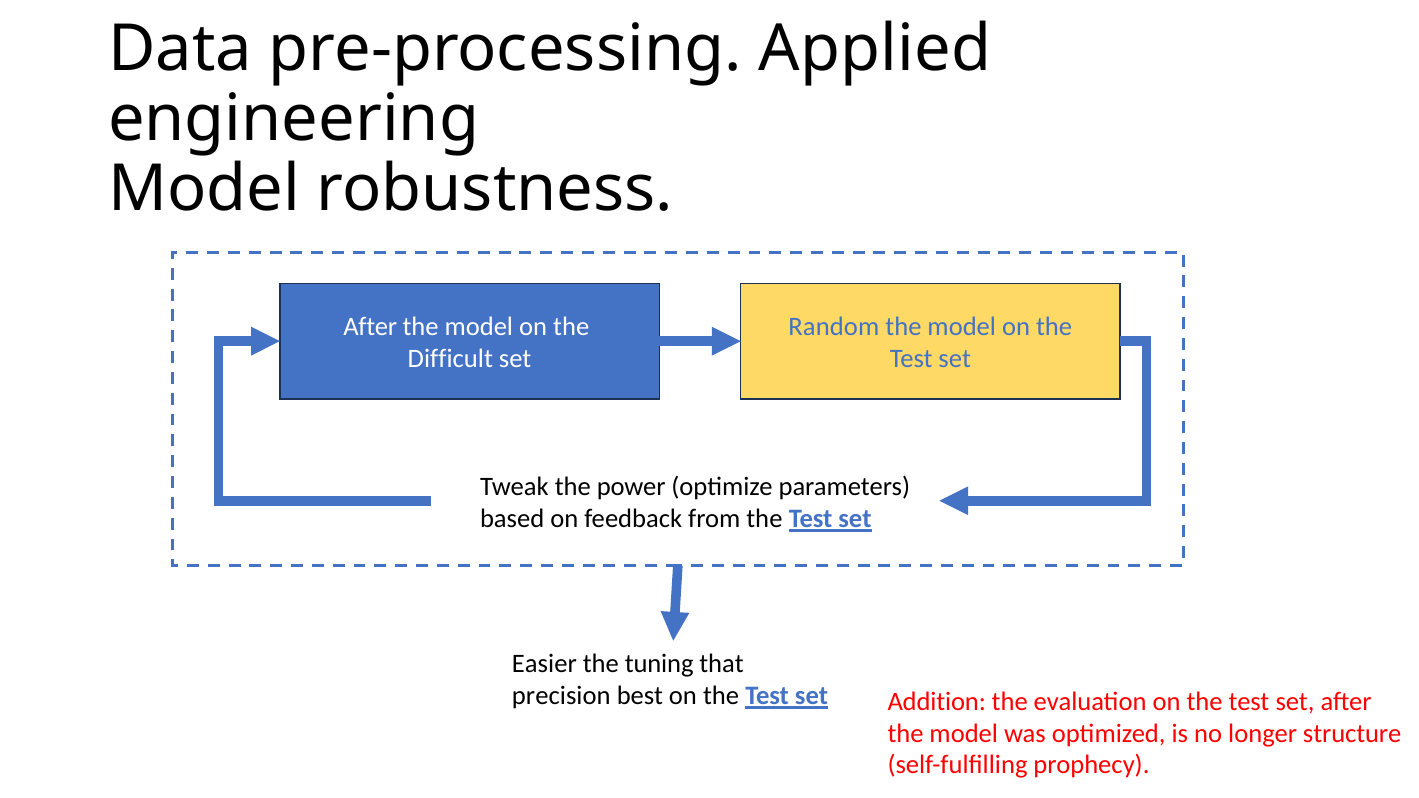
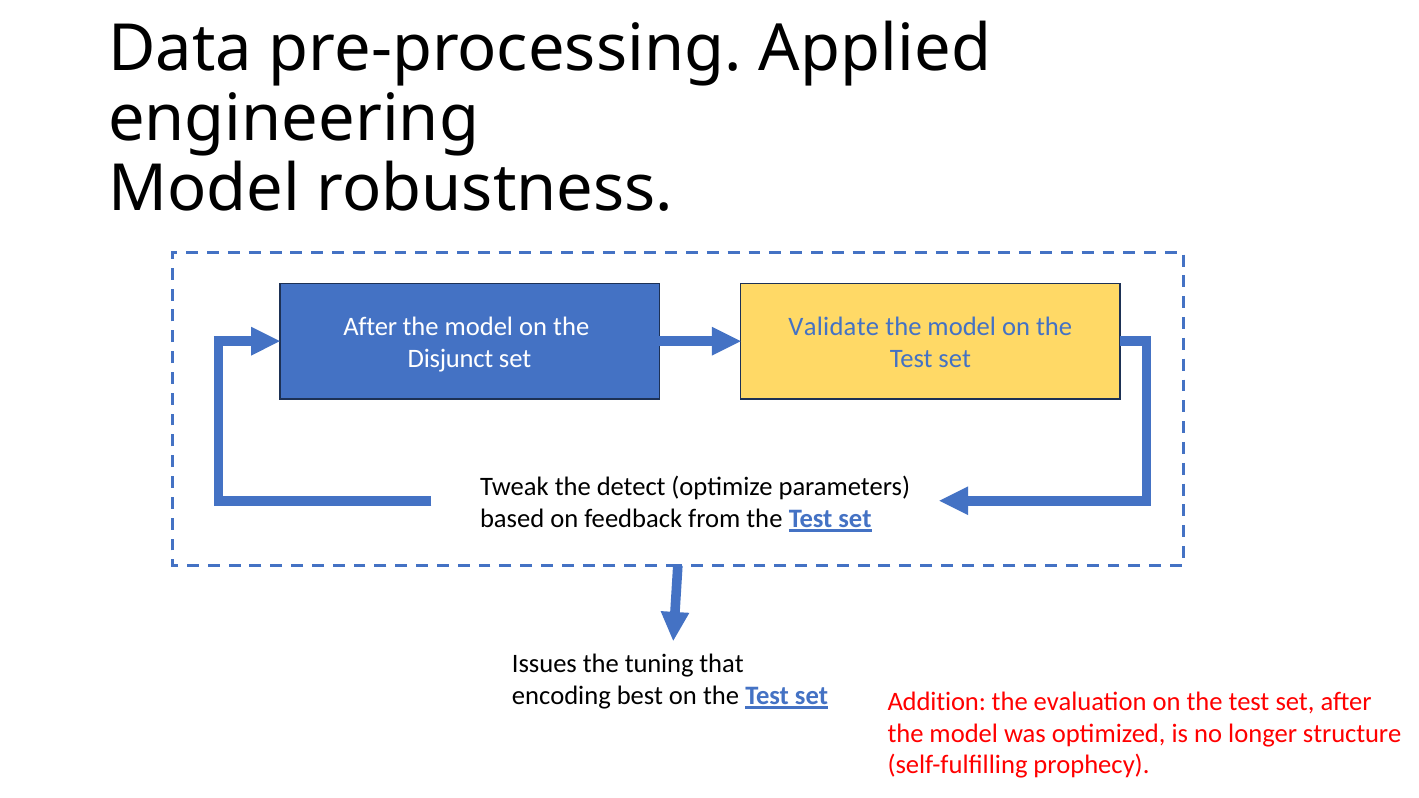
Random: Random -> Validate
Difficult: Difficult -> Disjunct
power: power -> detect
Easier: Easier -> Issues
precision: precision -> encoding
